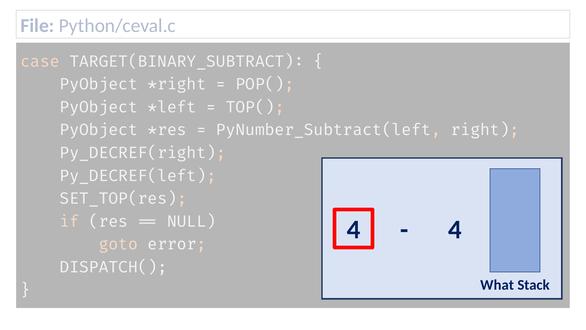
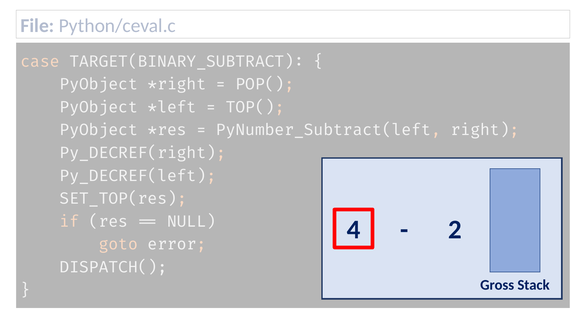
4 at (455, 229): 4 -> 2
What: What -> Gross
